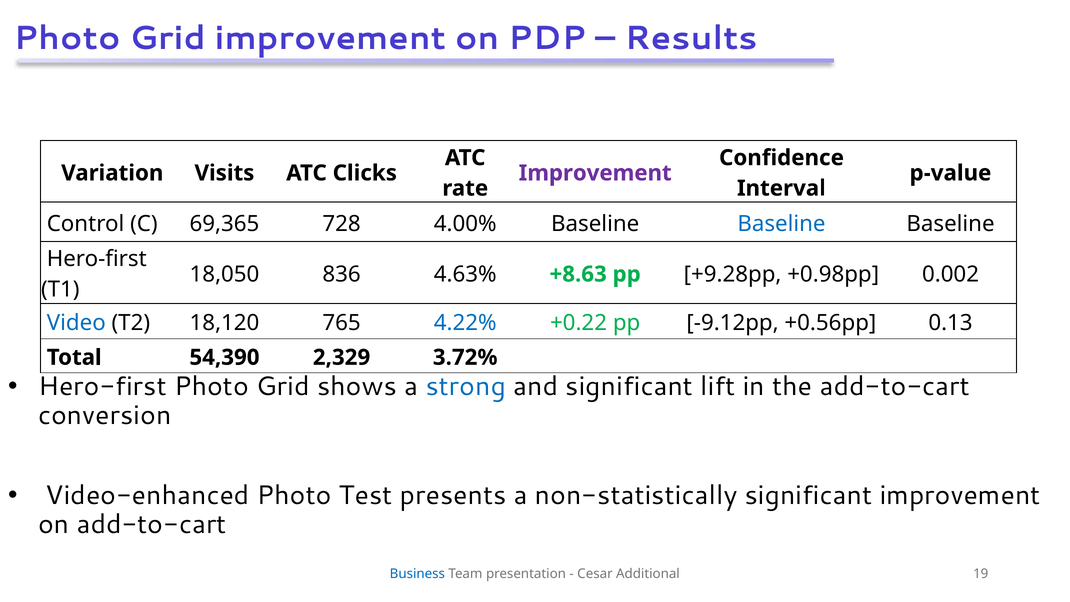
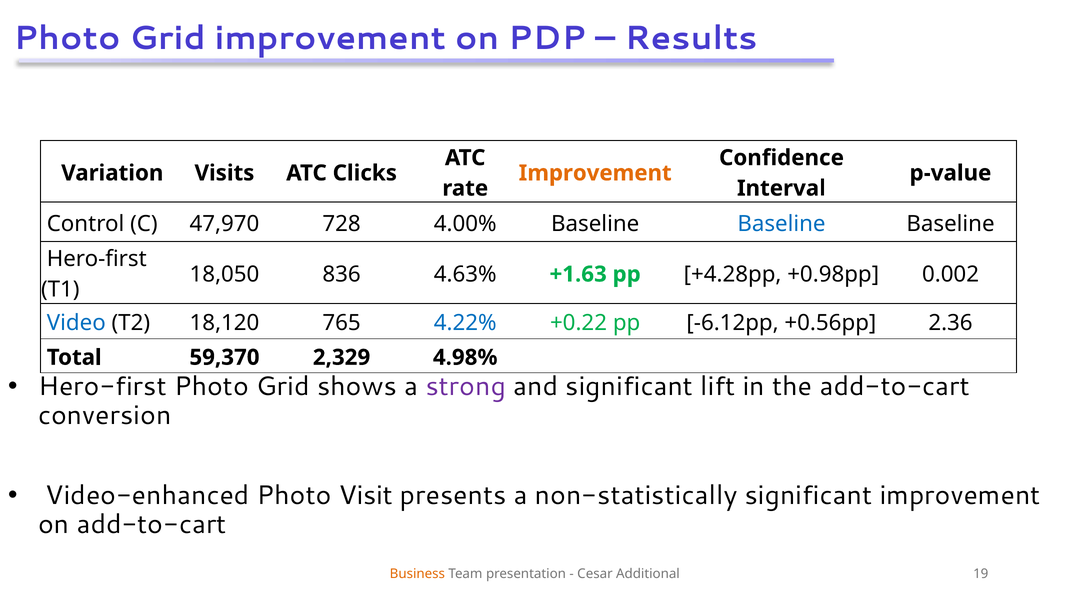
Improvement at (595, 173) colour: purple -> orange
69,365: 69,365 -> 47,970
+8.63: +8.63 -> +1.63
+9.28pp: +9.28pp -> +4.28pp
-9.12pp: -9.12pp -> -6.12pp
0.13: 0.13 -> 2.36
54,390: 54,390 -> 59,370
3.72%: 3.72% -> 4.98%
strong colour: blue -> purple
Test: Test -> Visit
Business colour: blue -> orange
